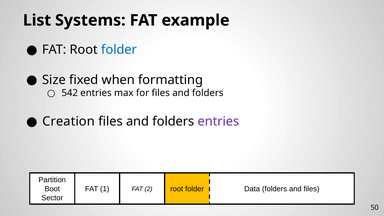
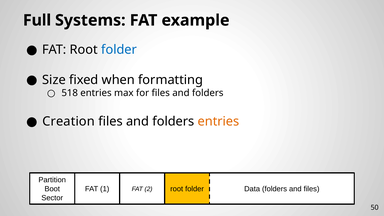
List: List -> Full
542: 542 -> 518
entries at (218, 121) colour: purple -> orange
